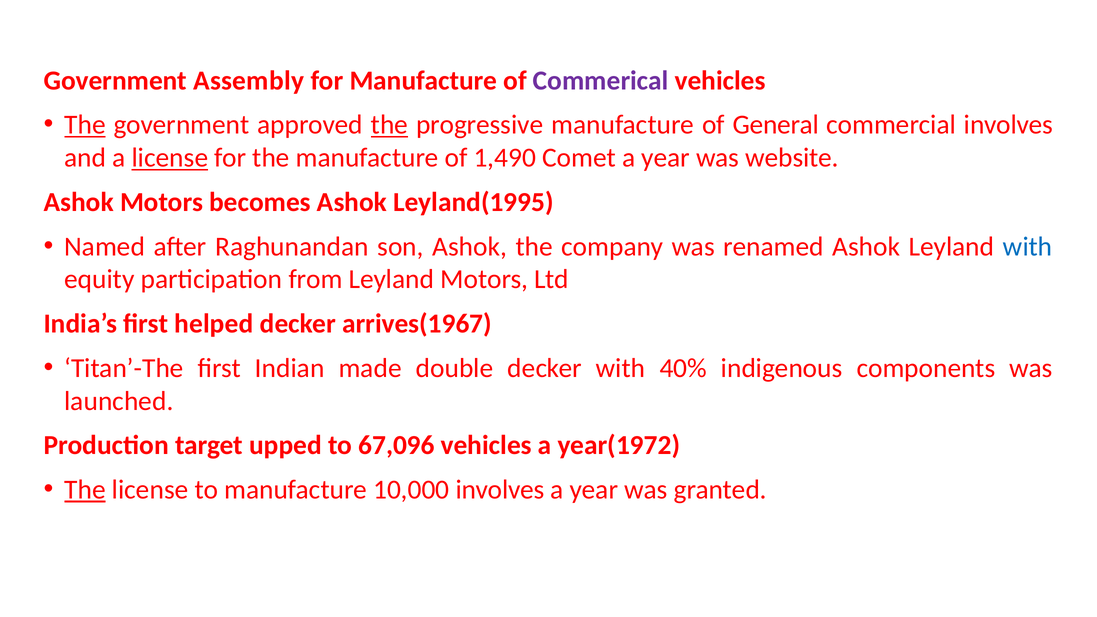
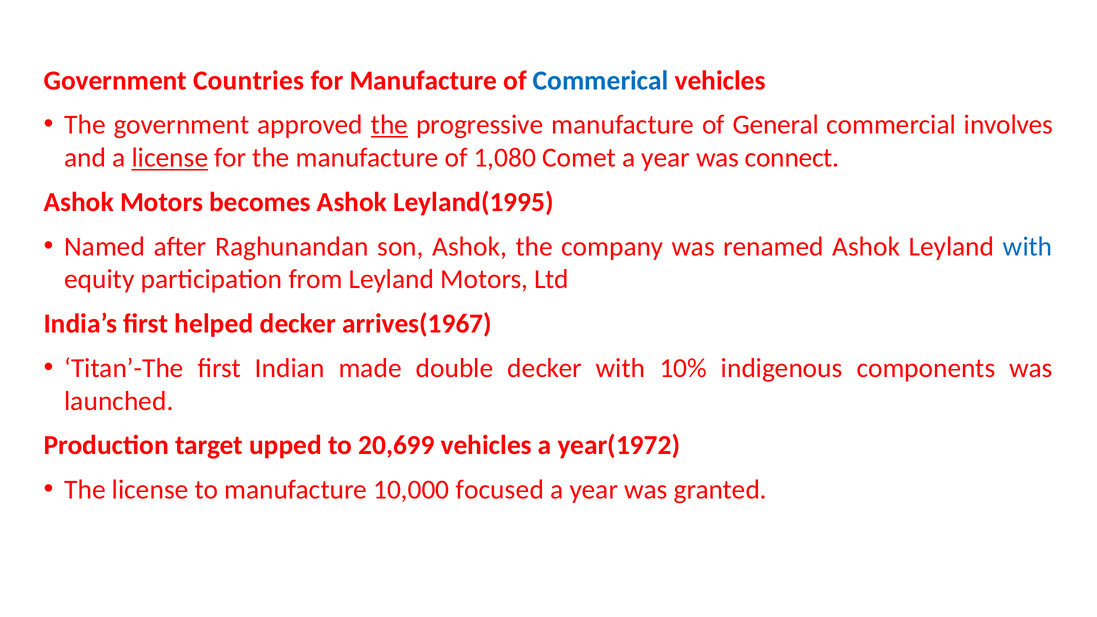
Assembly: Assembly -> Countries
Commerical colour: purple -> blue
The at (85, 125) underline: present -> none
1,490: 1,490 -> 1,080
website: website -> connect
40%: 40% -> 10%
67,096: 67,096 -> 20,699
The at (85, 490) underline: present -> none
10,000 involves: involves -> focused
